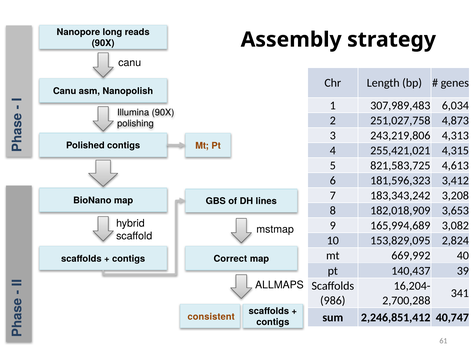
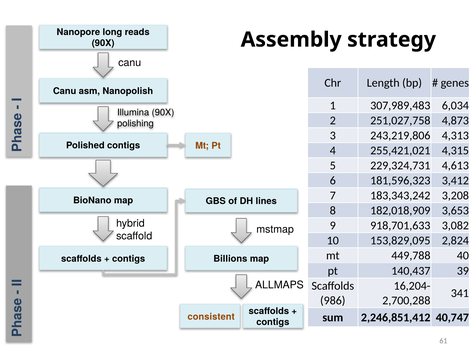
821,583,725: 821,583,725 -> 229,324,731
165,994,689: 165,994,689 -> 918,701,633
669,992: 669,992 -> 449,788
Correct: Correct -> Billions
